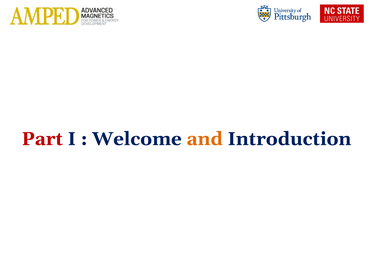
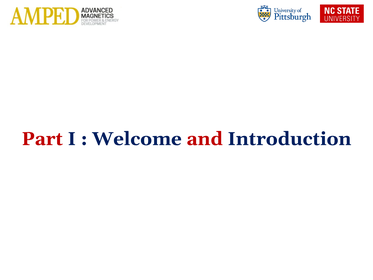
and colour: orange -> red
